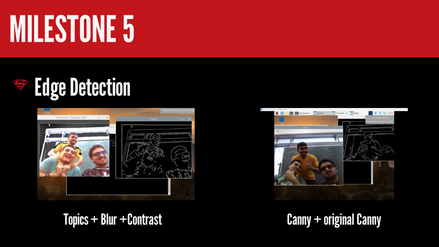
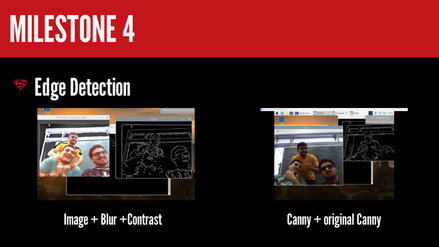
5: 5 -> 4
Topics: Topics -> Image
